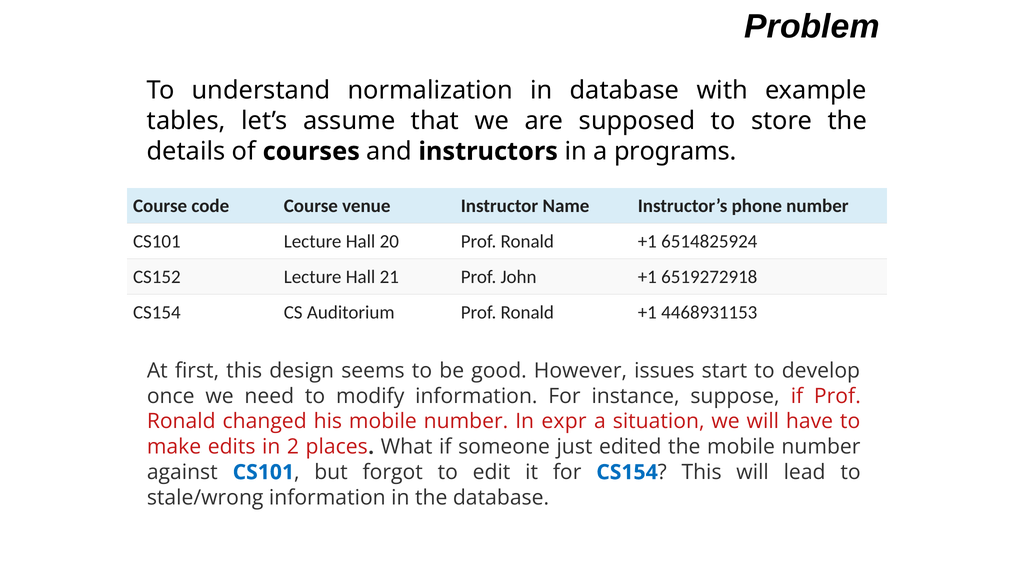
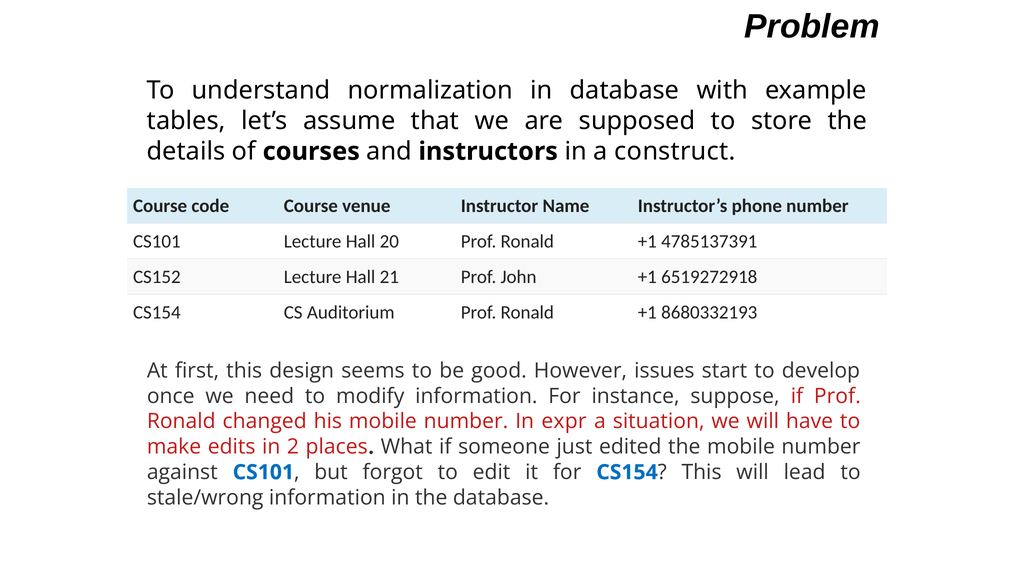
programs: programs -> construct
6514825924: 6514825924 -> 4785137391
4468931153: 4468931153 -> 8680332193
